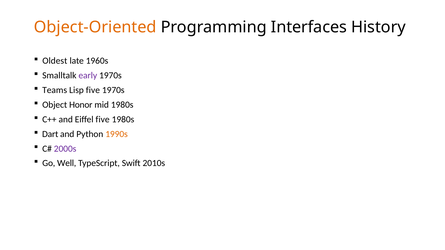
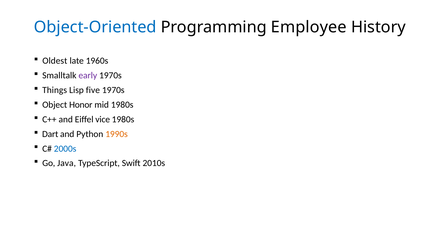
Object-Oriented colour: orange -> blue
Interfaces: Interfaces -> Employee
Teams: Teams -> Things
Eiffel five: five -> vice
2000s colour: purple -> blue
Well: Well -> Java
